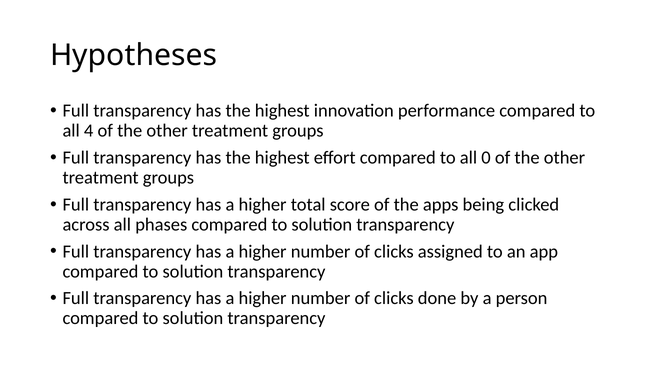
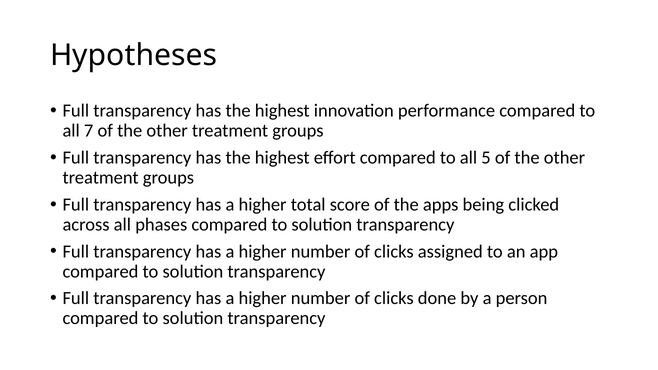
4: 4 -> 7
0: 0 -> 5
